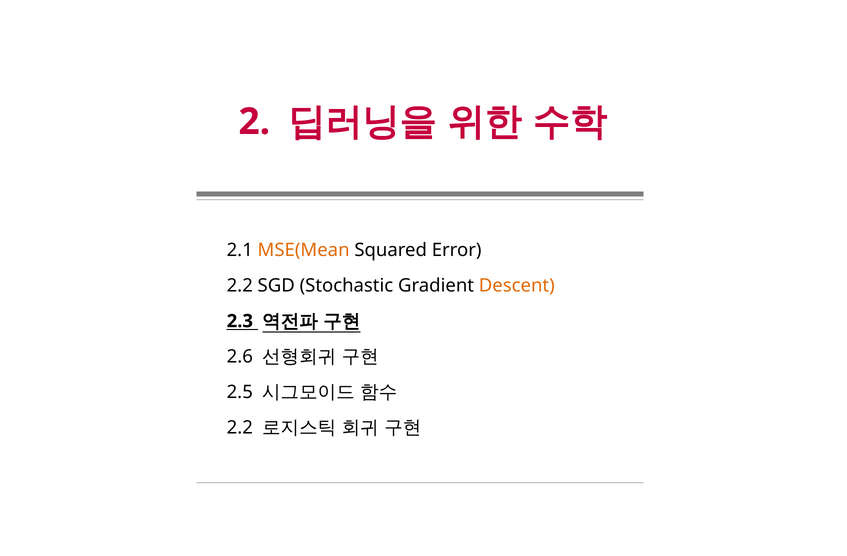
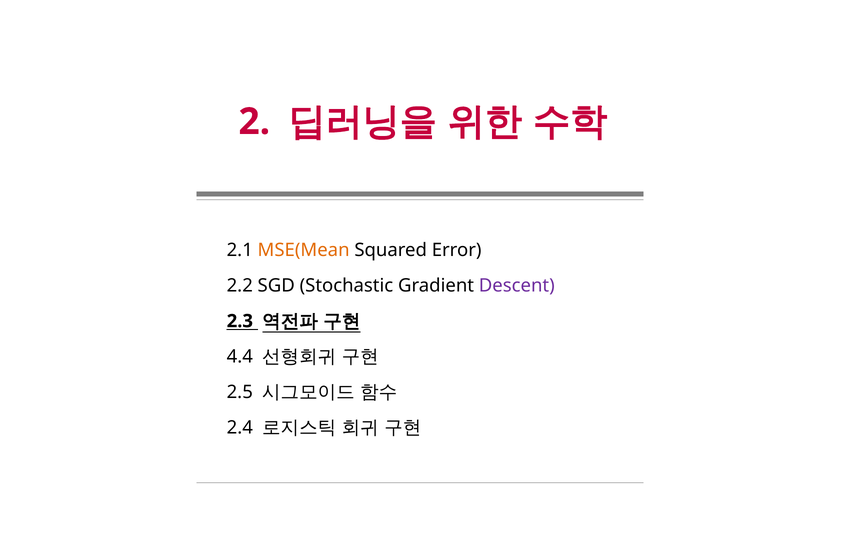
Descent colour: orange -> purple
2.6: 2.6 -> 4.4
2.2 at (240, 428): 2.2 -> 2.4
